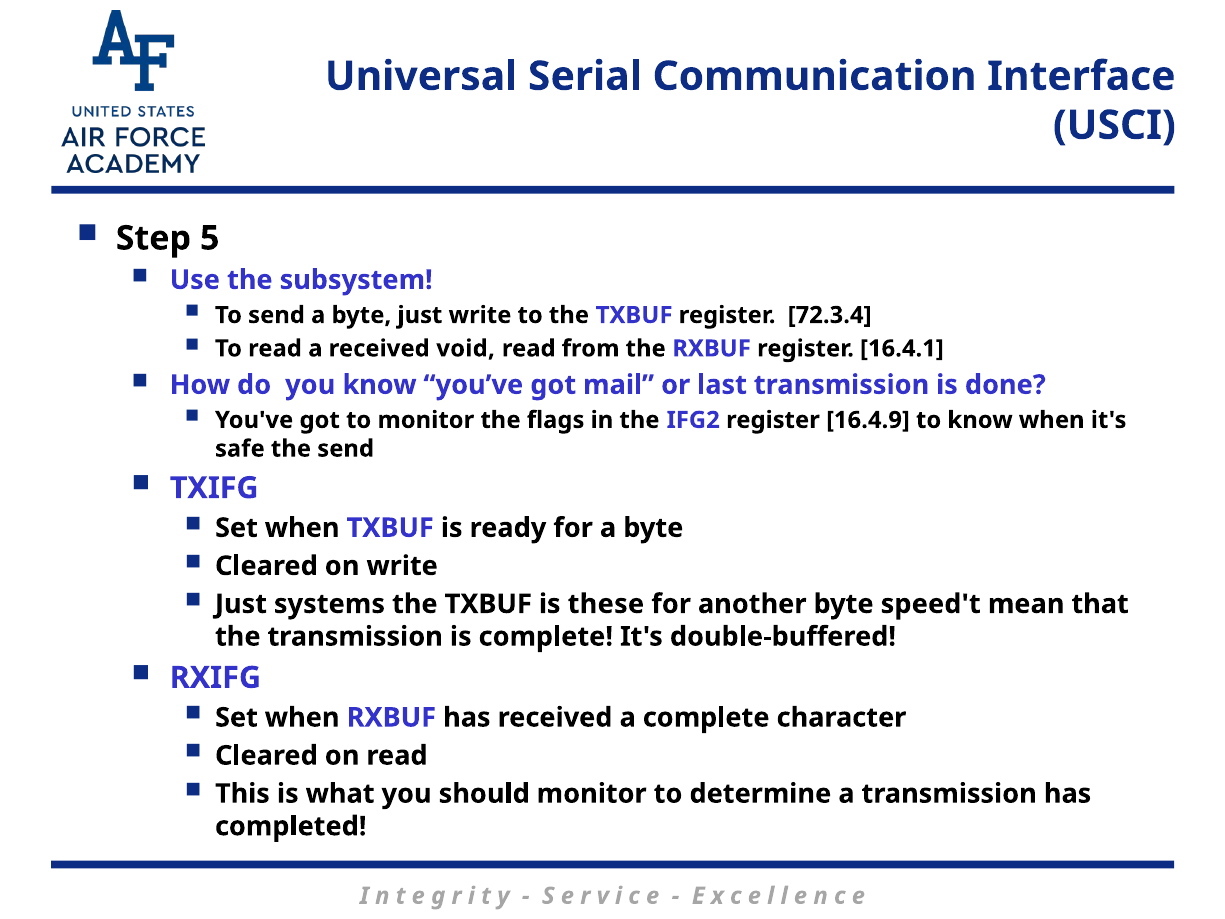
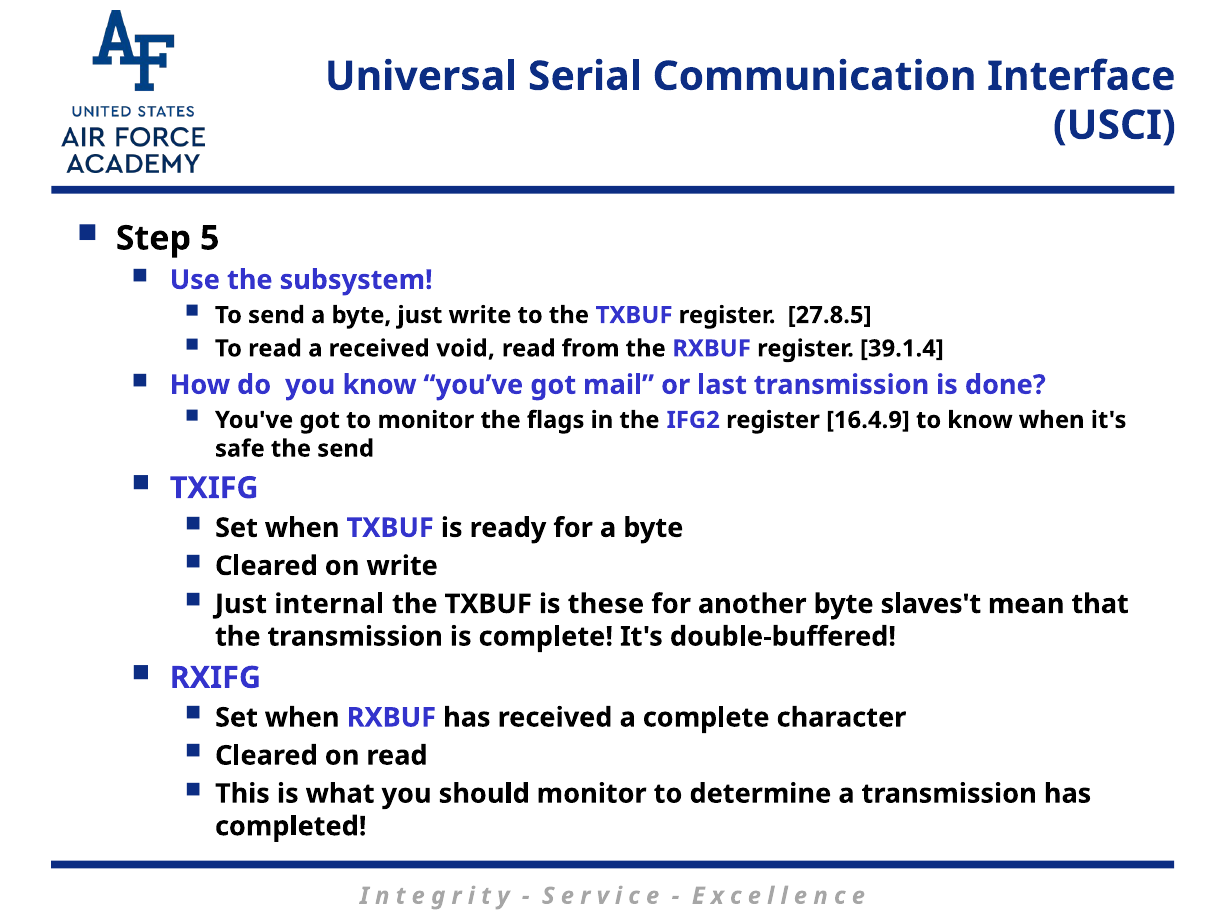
72.3.4: 72.3.4 -> 27.8.5
16.4.1: 16.4.1 -> 39.1.4
systems: systems -> internal
speed't: speed't -> slaves't
